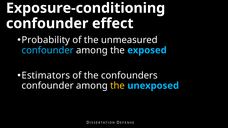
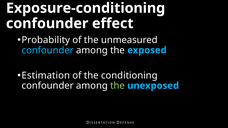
Estimators: Estimators -> Estimation
confounders: confounders -> conditioning
the at (118, 86) colour: yellow -> light green
